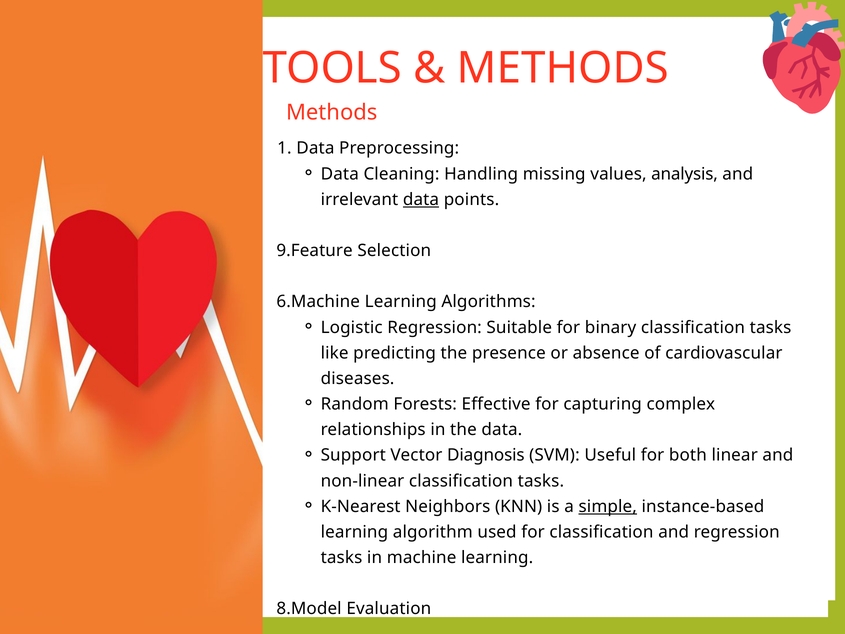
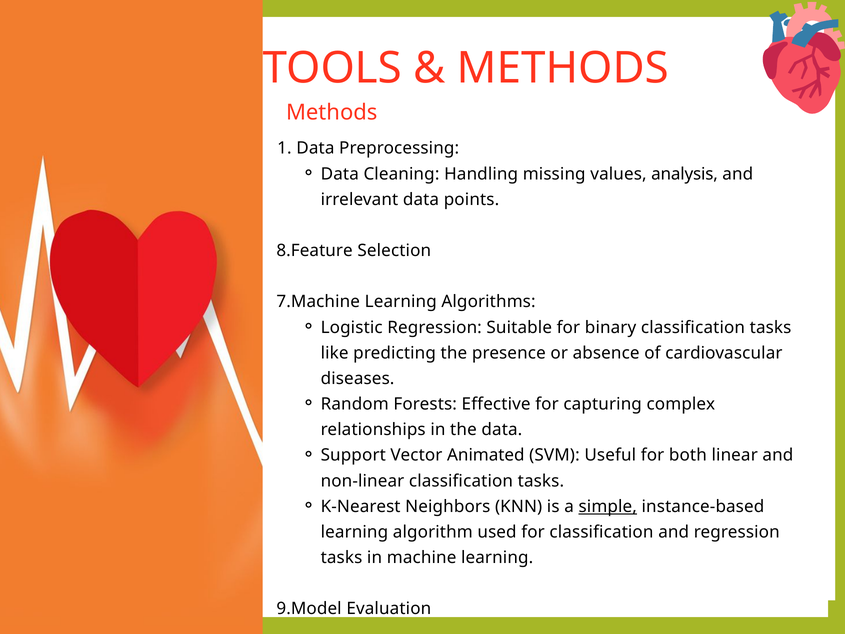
data at (421, 199) underline: present -> none
9.Feature: 9.Feature -> 8.Feature
6.Machine: 6.Machine -> 7.Machine
Diagnosis: Diagnosis -> Animated
8.Model: 8.Model -> 9.Model
